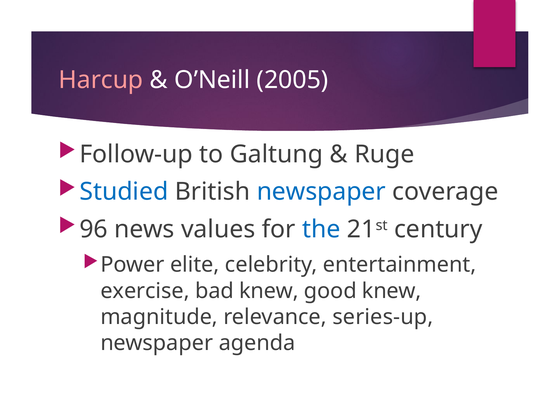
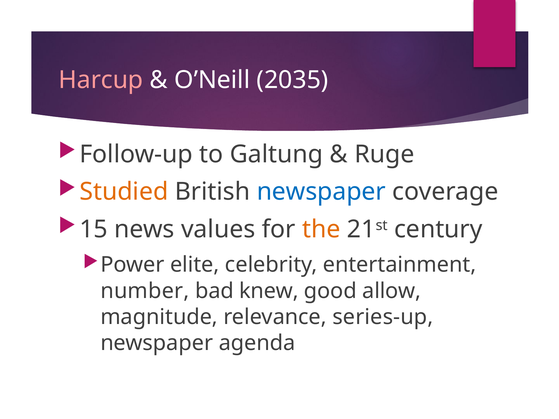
2005: 2005 -> 2035
Studied colour: blue -> orange
96: 96 -> 15
the colour: blue -> orange
exercise: exercise -> number
good knew: knew -> allow
